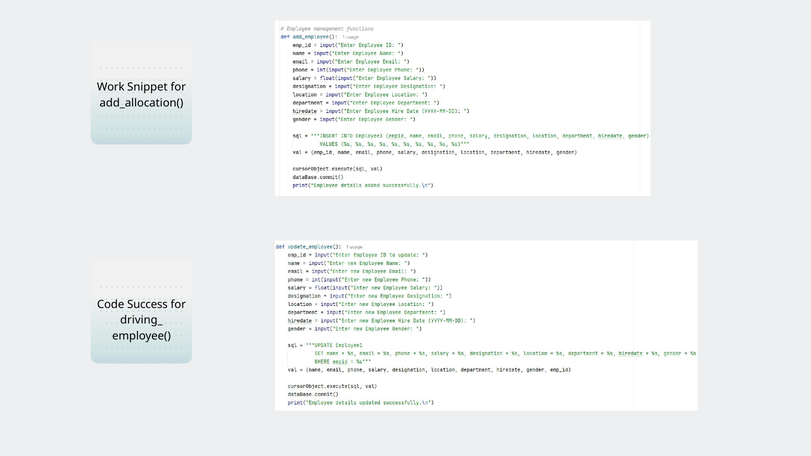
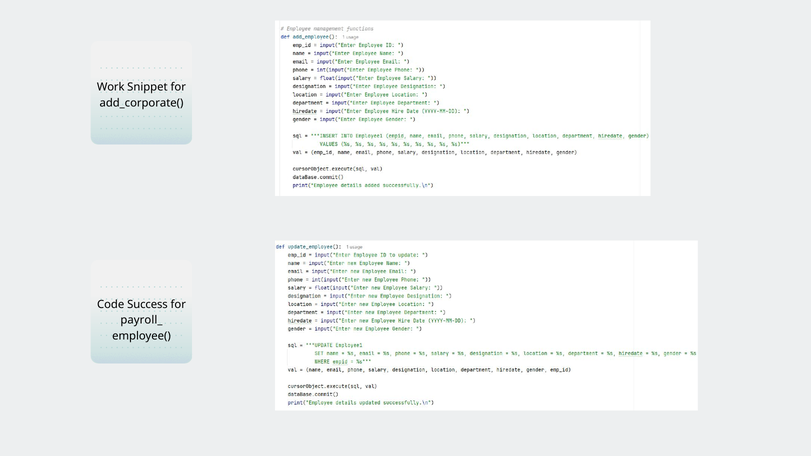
add_allocation(: add_allocation( -> add_corporate(
driving_: driving_ -> payroll_
